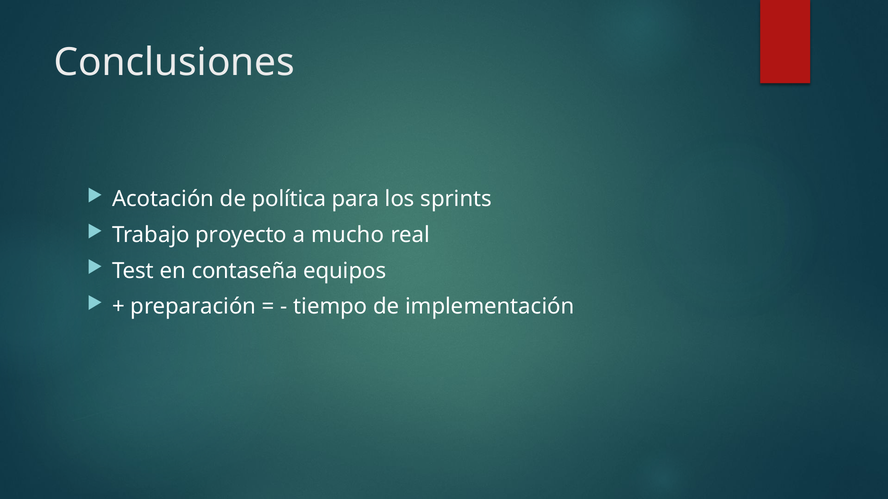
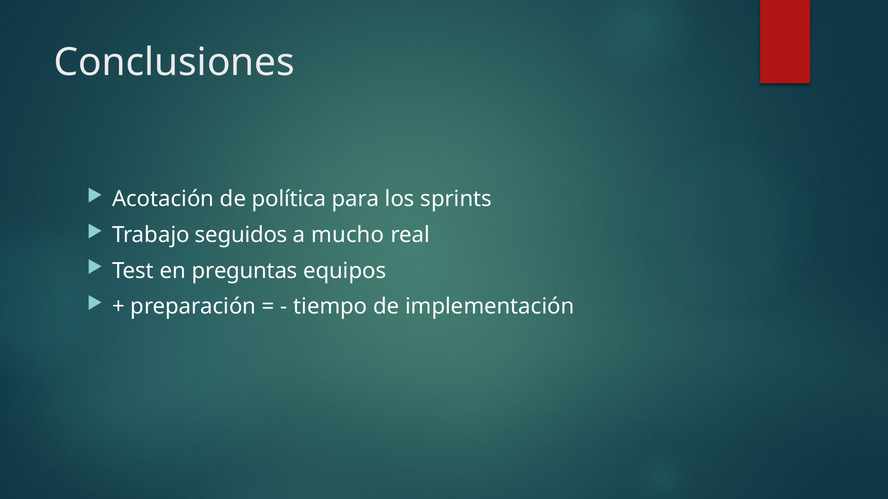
proyecto: proyecto -> seguidos
contaseña: contaseña -> preguntas
